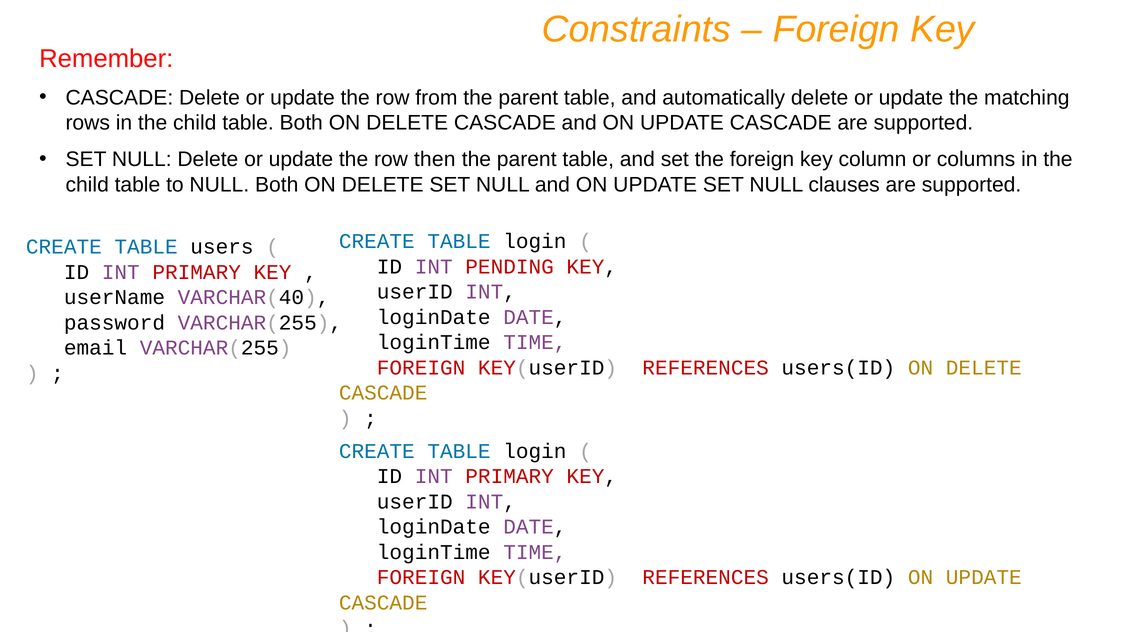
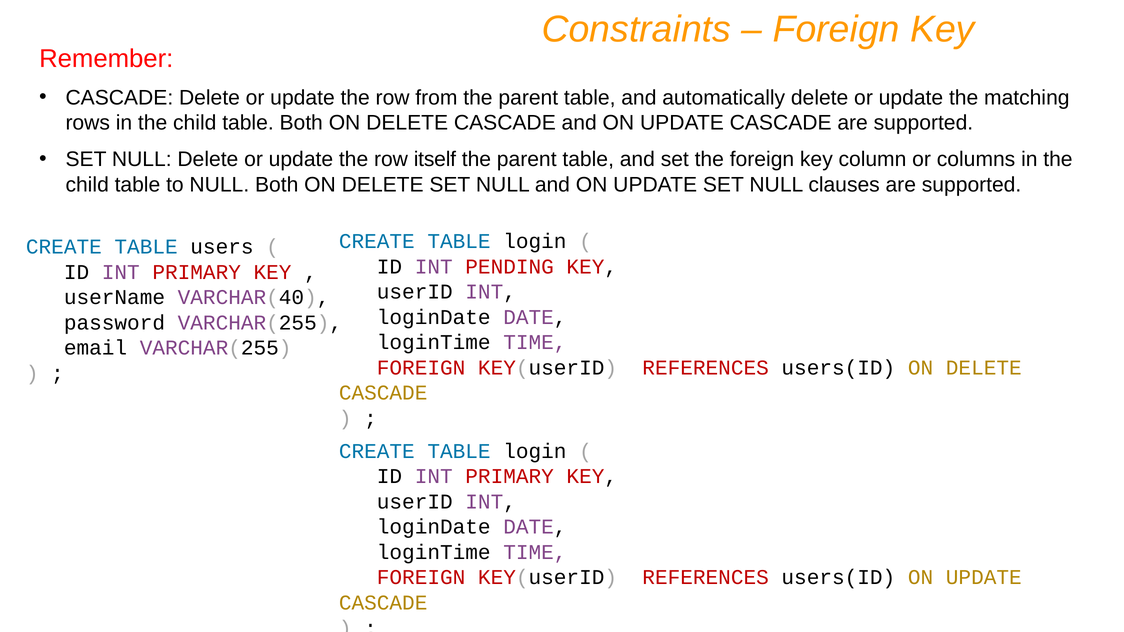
then: then -> itself
